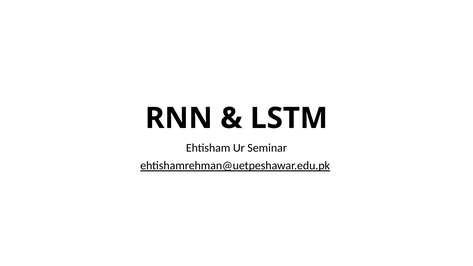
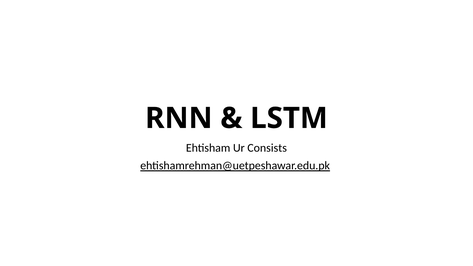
Seminar: Seminar -> Consists
